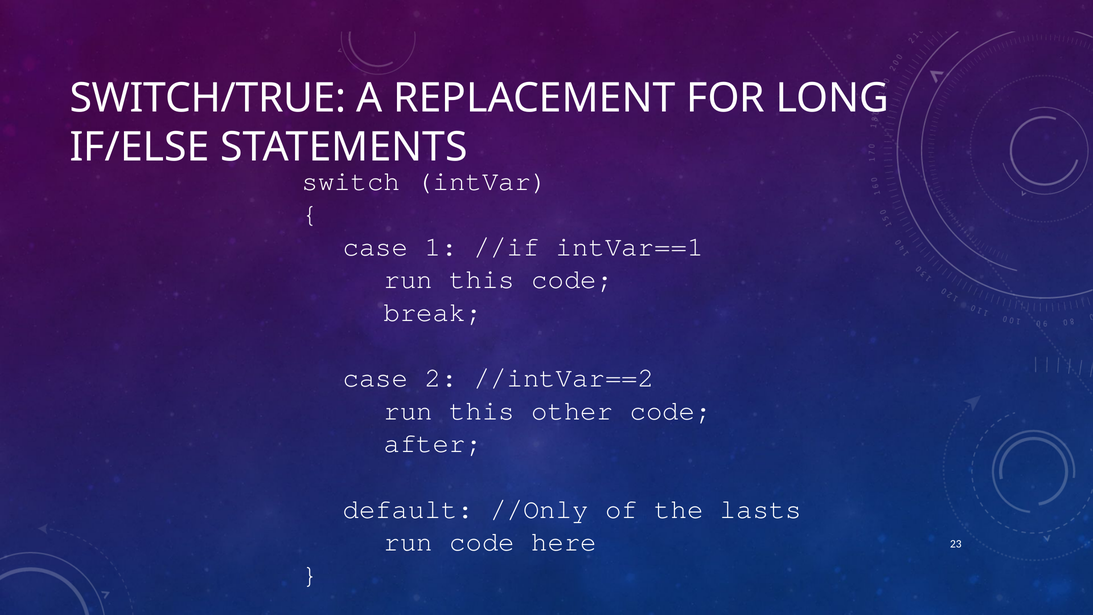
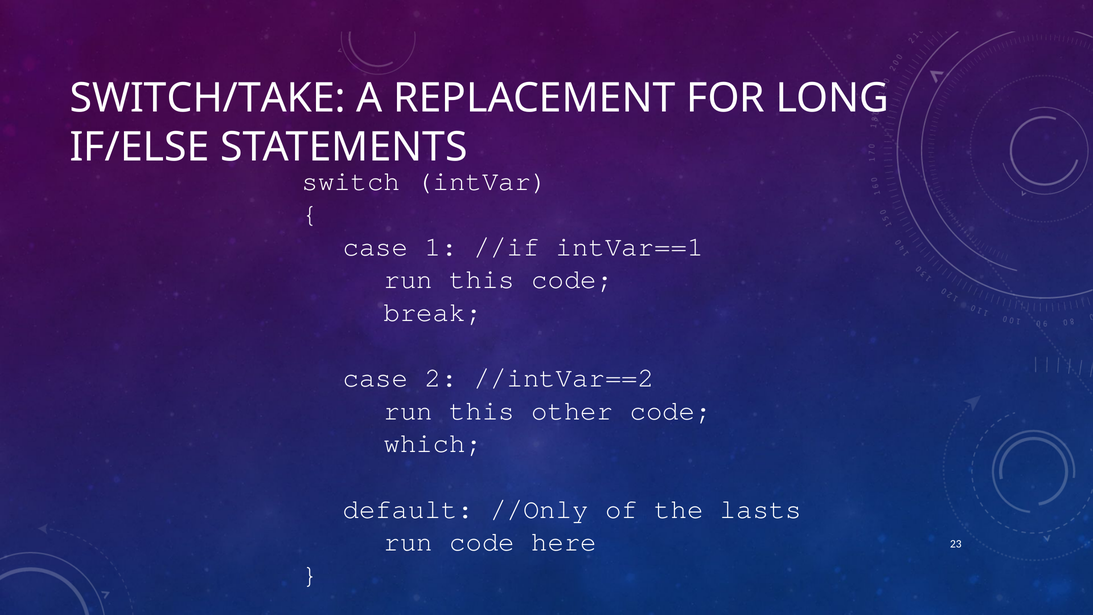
SWITCH/TRUE: SWITCH/TRUE -> SWITCH/TAKE
after: after -> which
